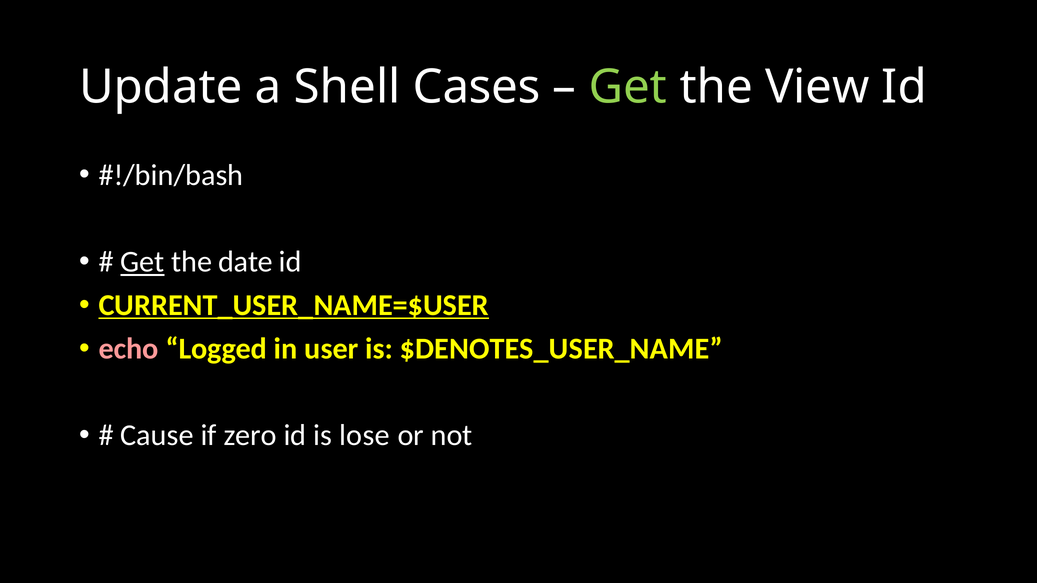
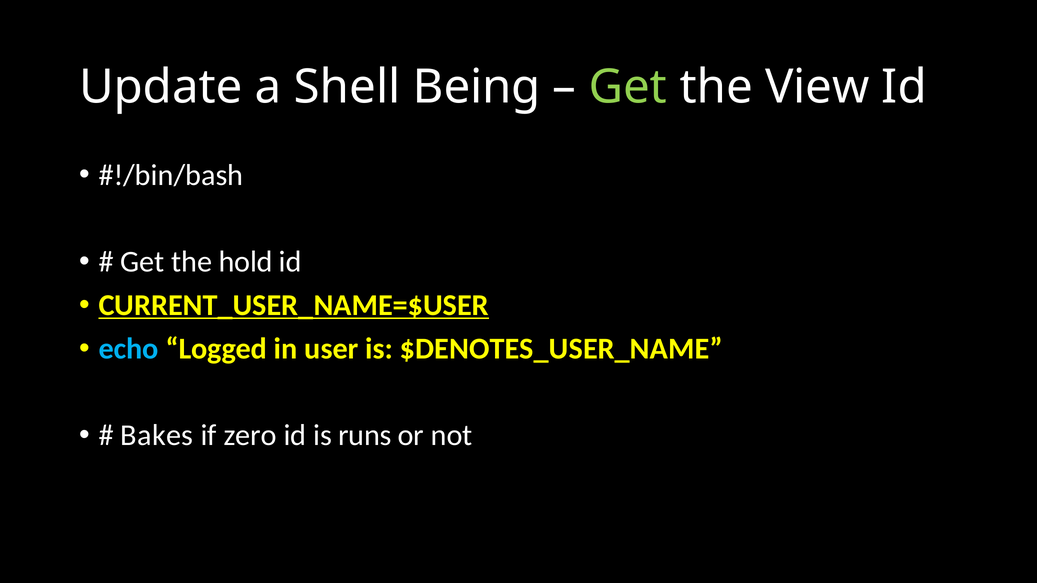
Cases: Cases -> Being
Get at (142, 262) underline: present -> none
date: date -> hold
echo colour: pink -> light blue
Cause: Cause -> Bakes
lose: lose -> runs
